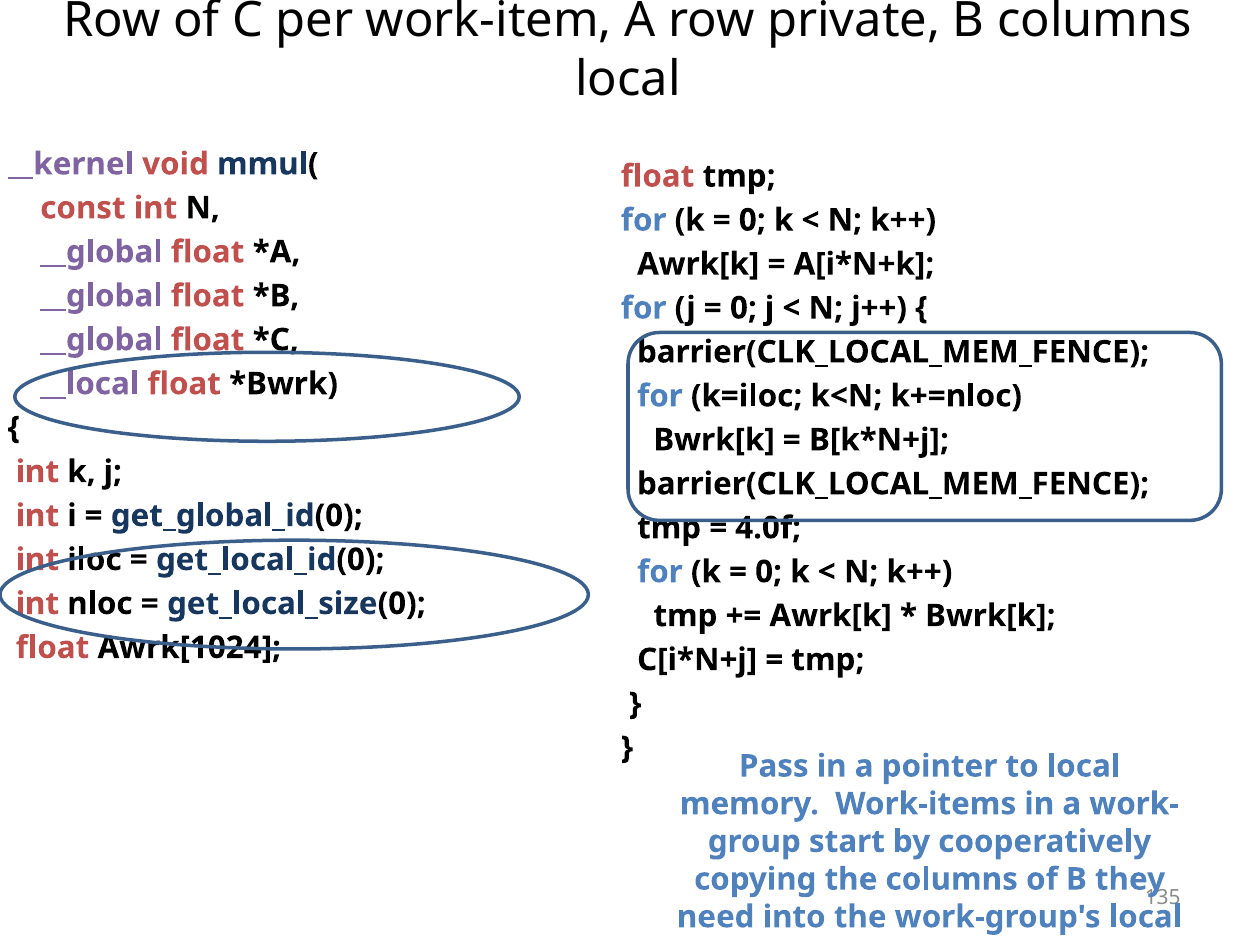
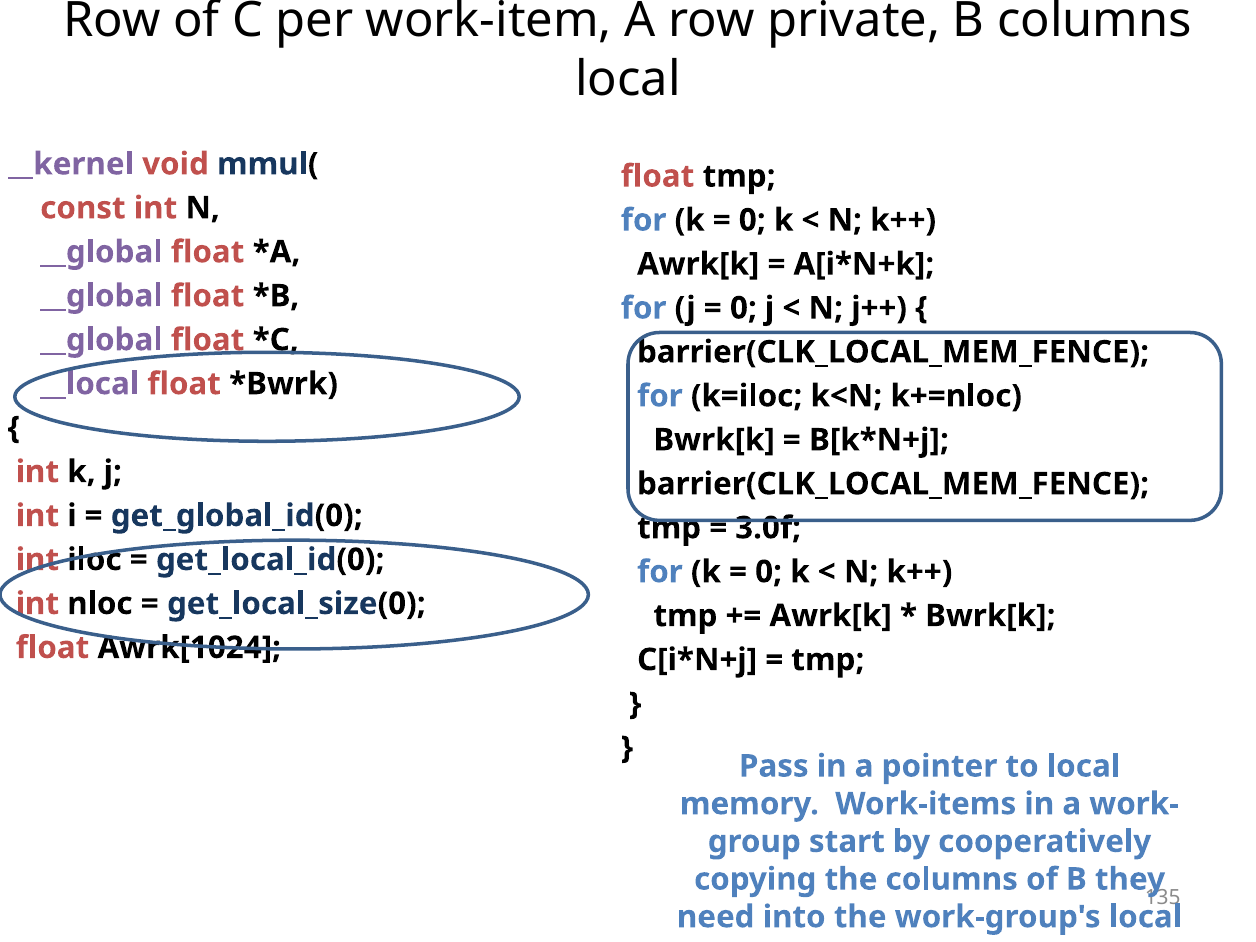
4.0f: 4.0f -> 3.0f
